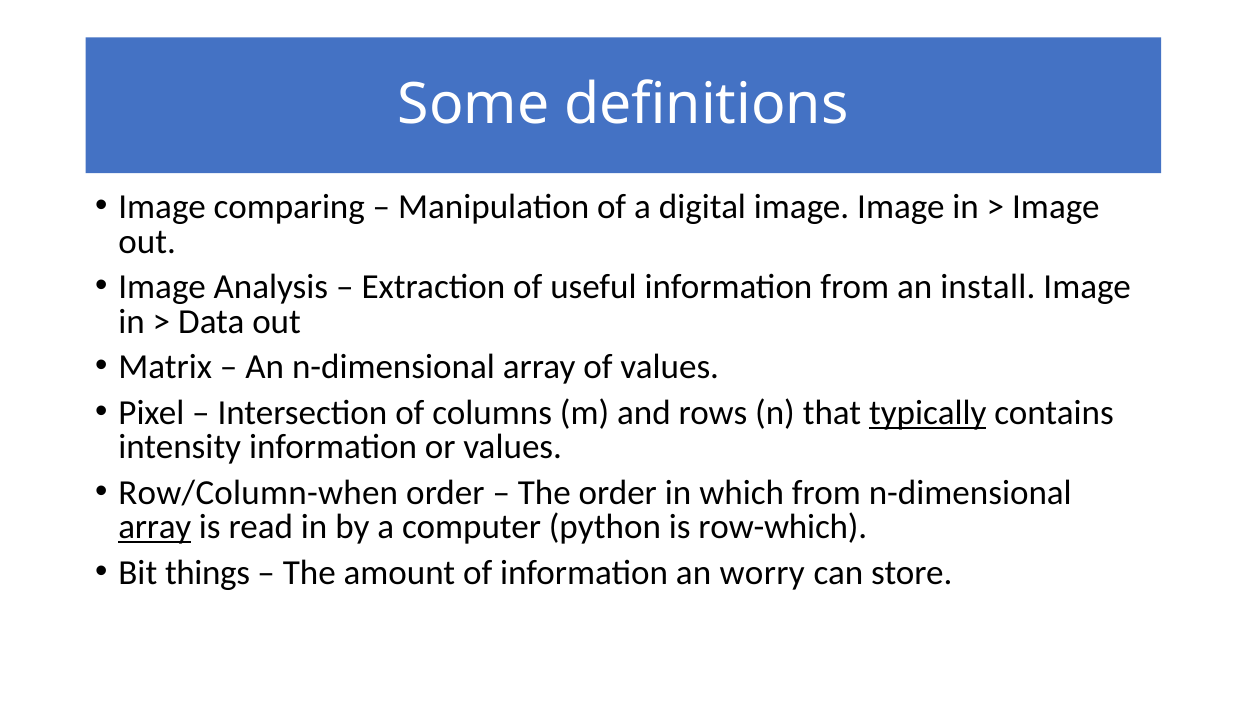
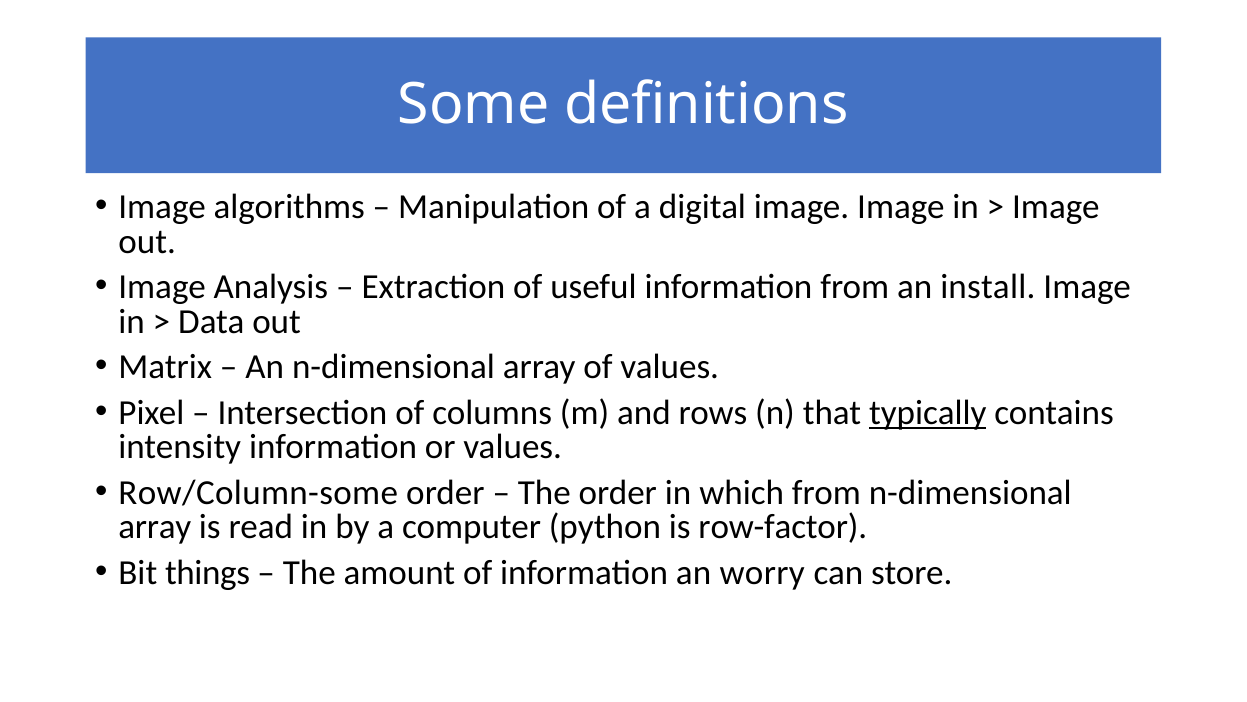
comparing: comparing -> algorithms
Row/Column-when: Row/Column-when -> Row/Column-some
array at (155, 527) underline: present -> none
row-which: row-which -> row-factor
